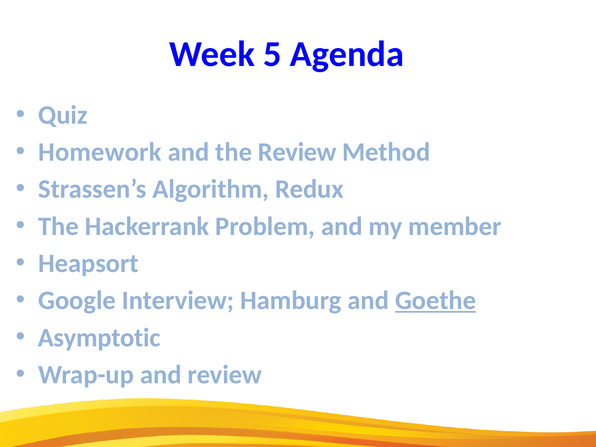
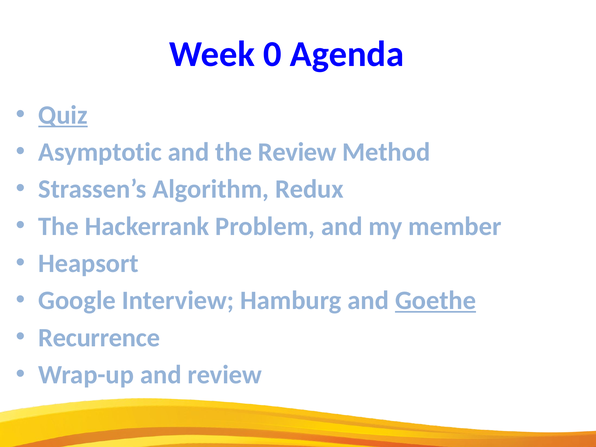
5: 5 -> 0
Quiz underline: none -> present
Homework: Homework -> Asymptotic
Asymptotic: Asymptotic -> Recurrence
